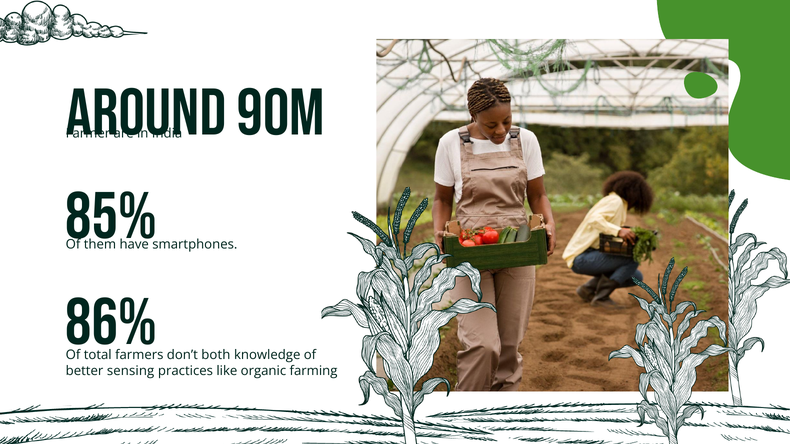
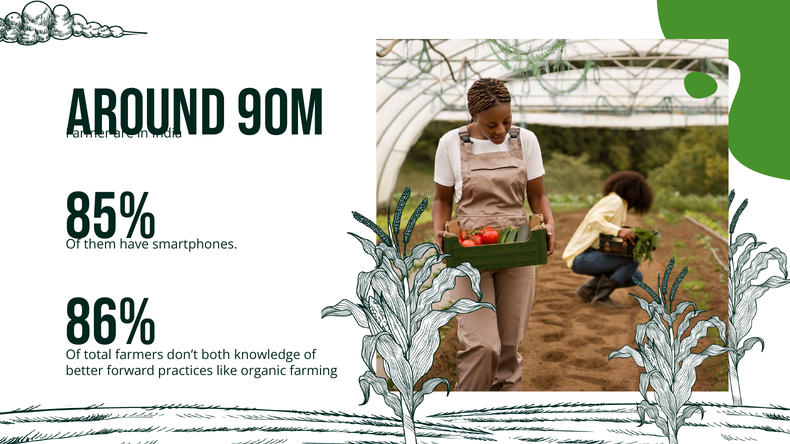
sensing: sensing -> forward
